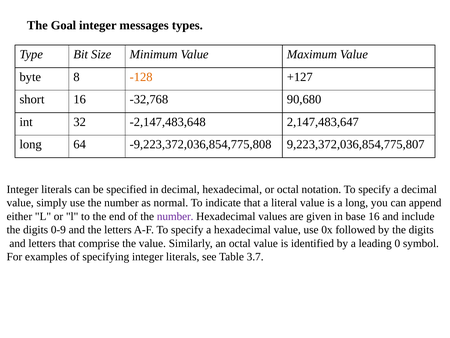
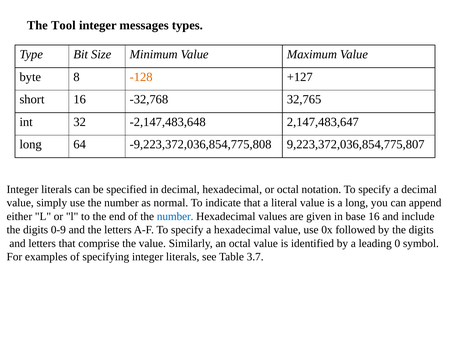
Goal: Goal -> Tool
90,680: 90,680 -> 32,765
number at (175, 216) colour: purple -> blue
